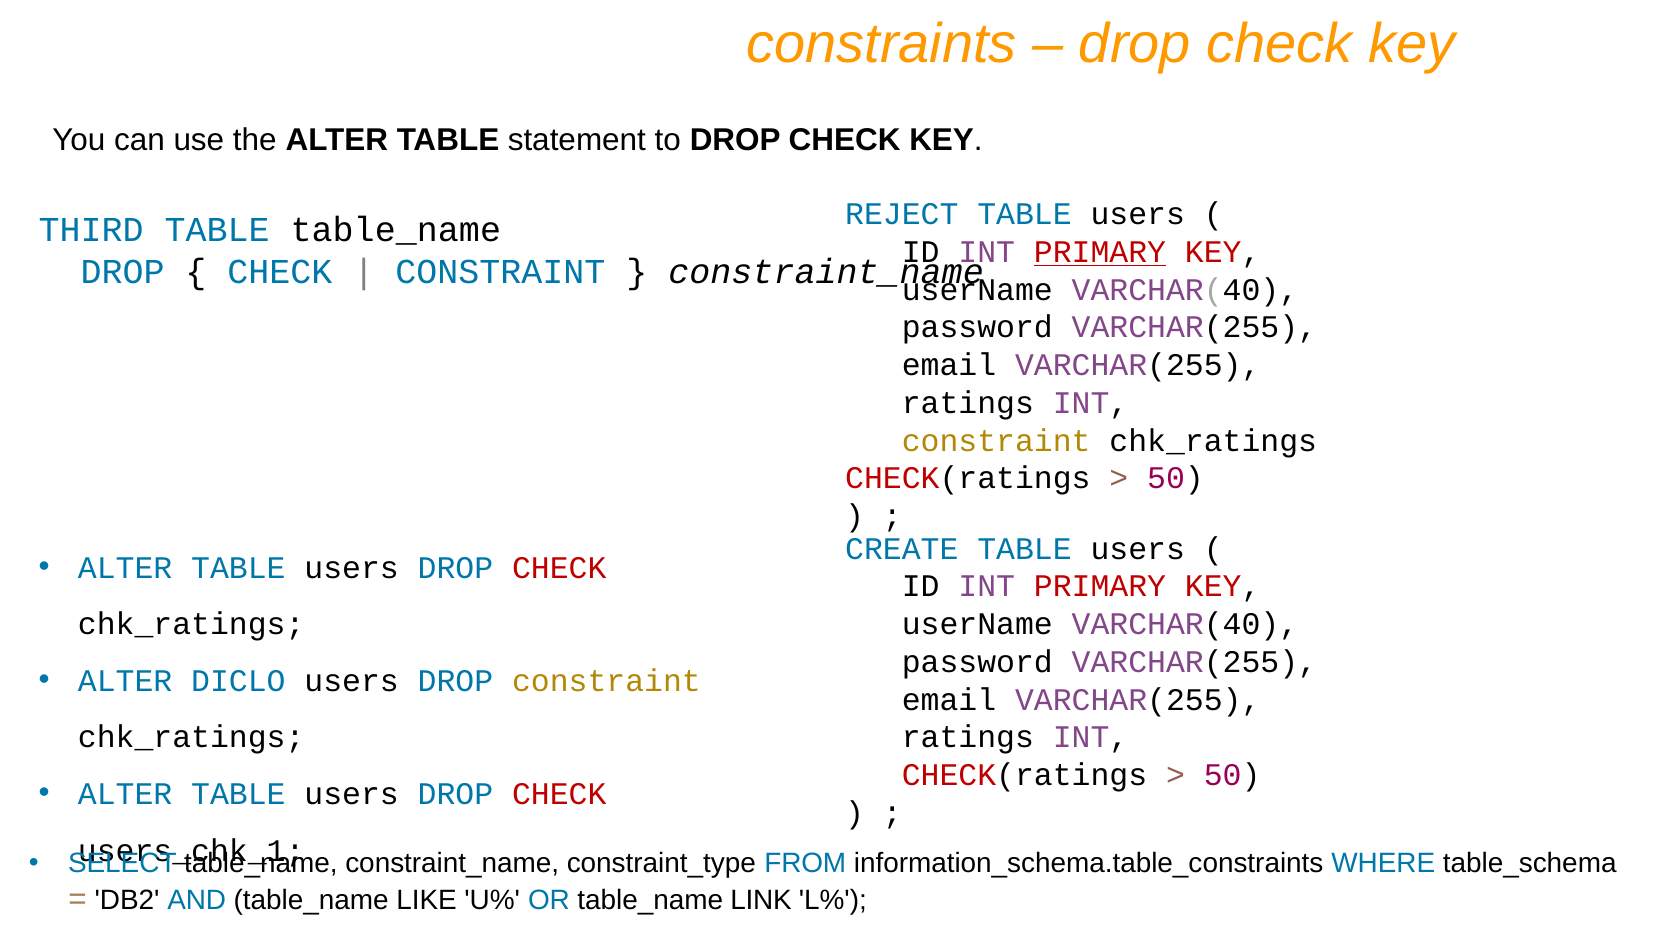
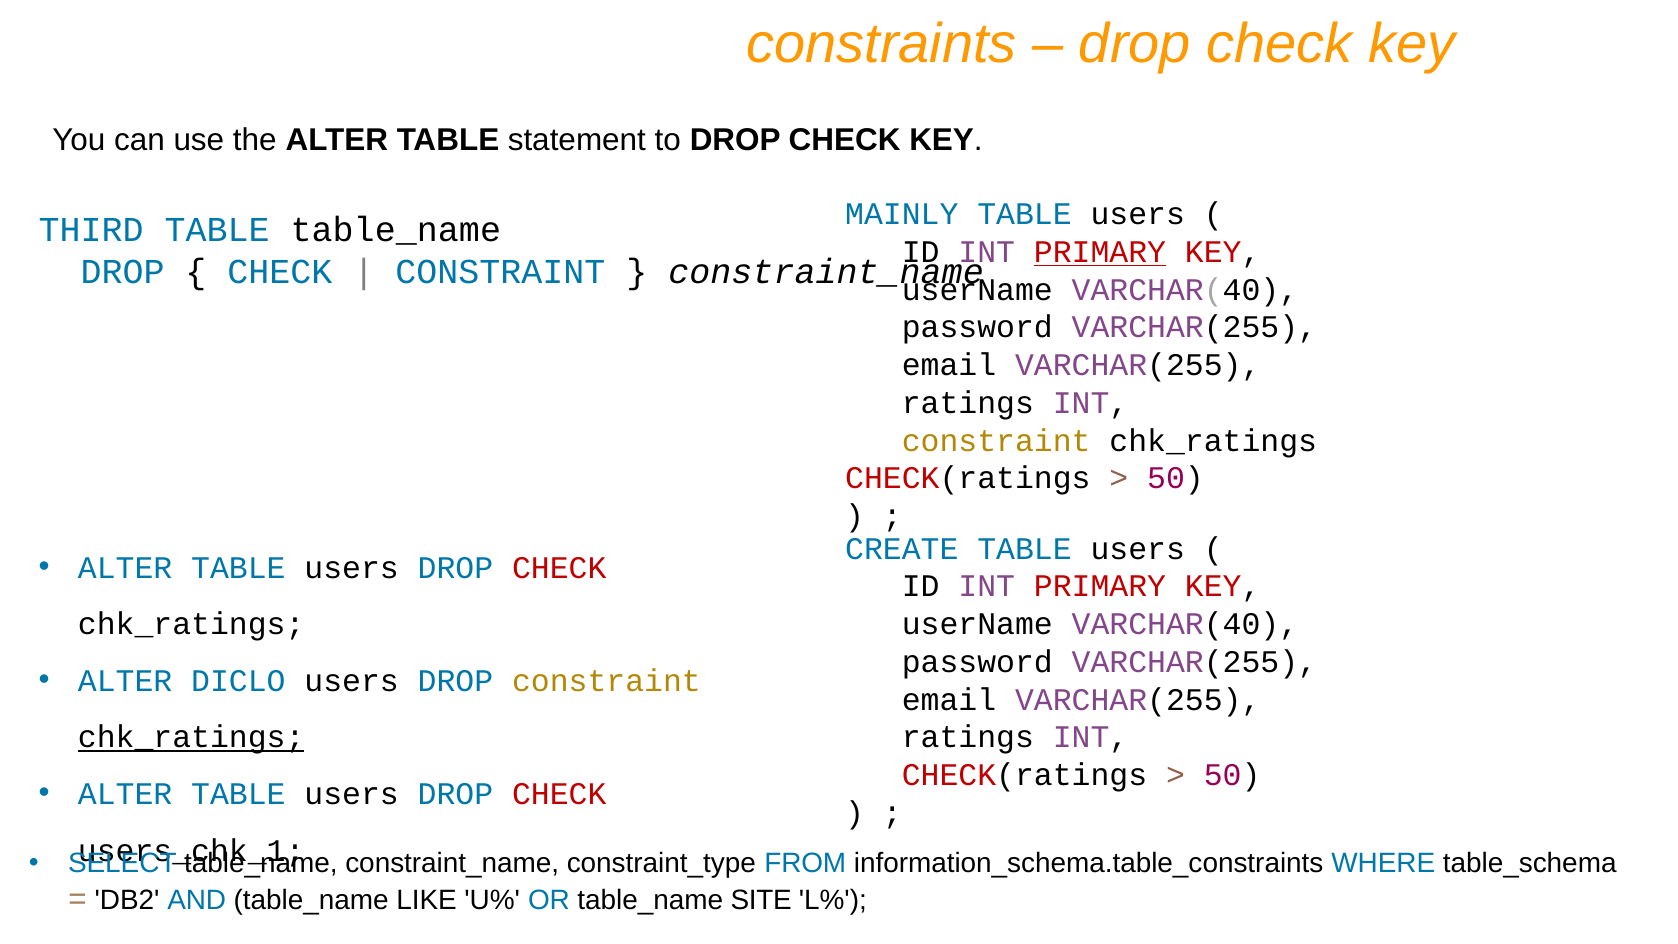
REJECT: REJECT -> MAINLY
chk_ratings at (191, 737) underline: none -> present
LINK: LINK -> SITE
